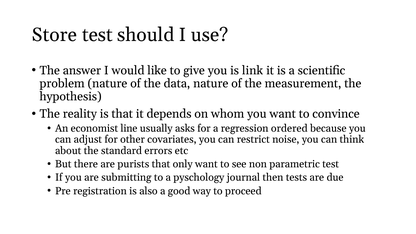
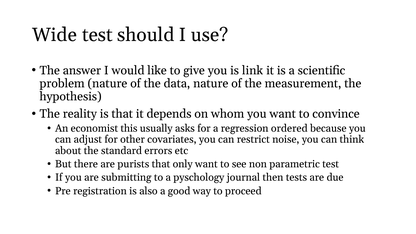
Store: Store -> Wide
line: line -> this
